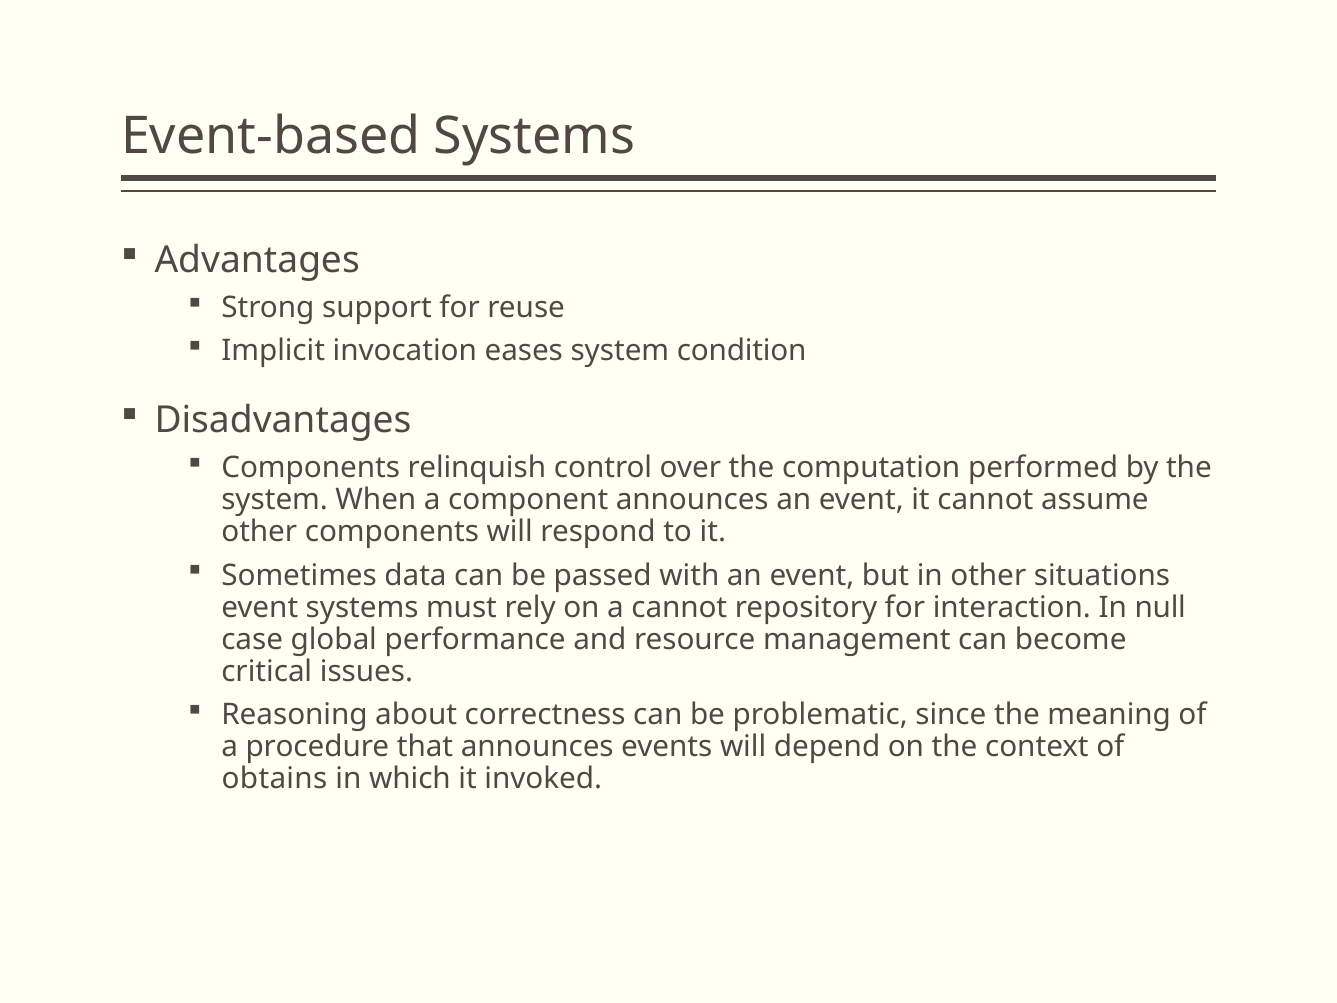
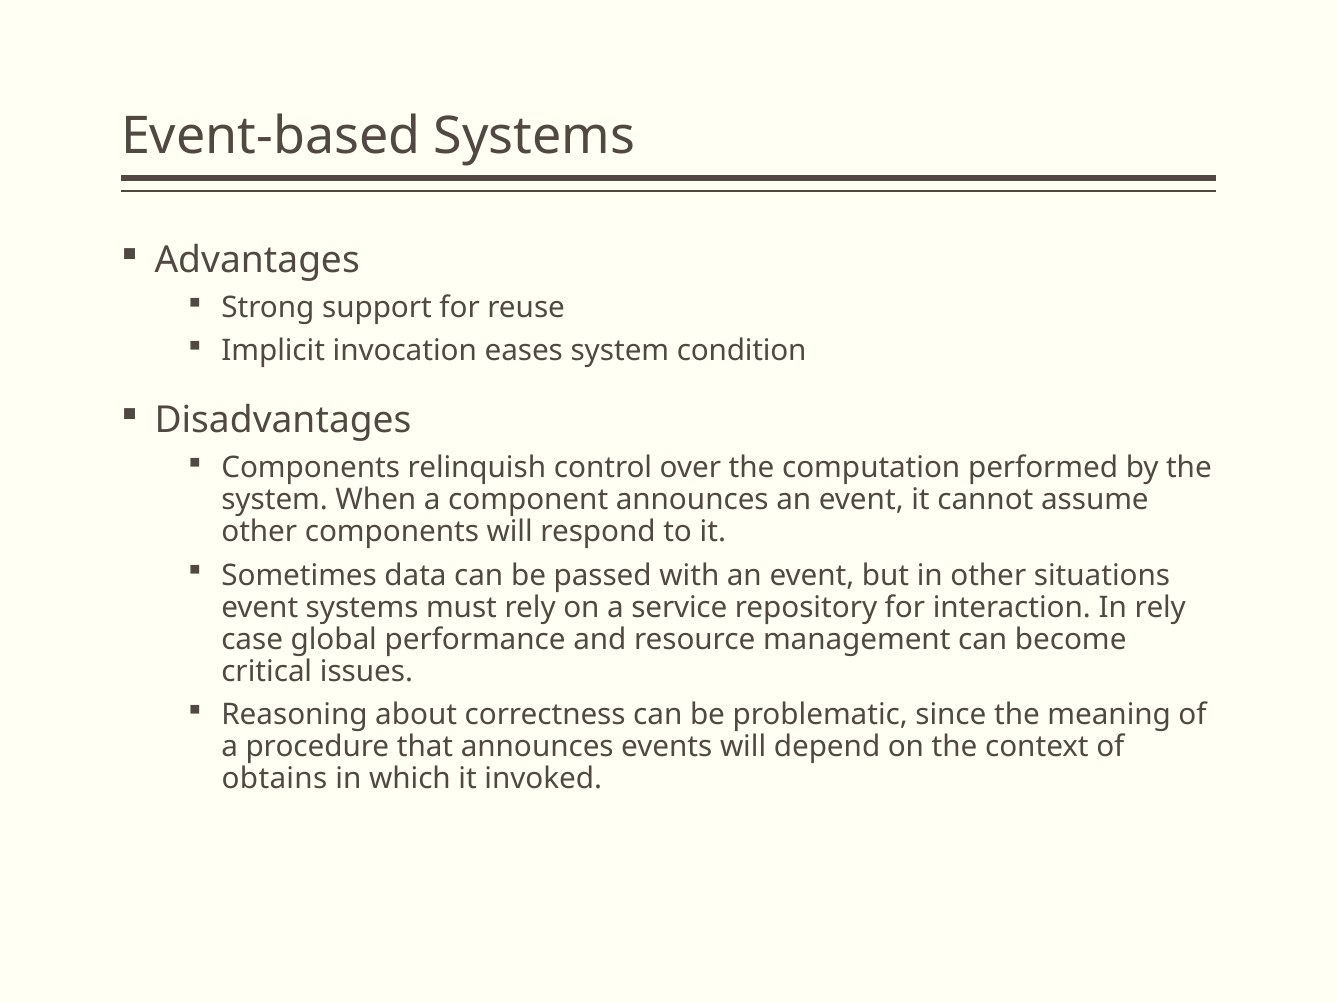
a cannot: cannot -> service
In null: null -> rely
